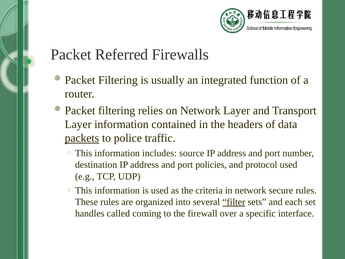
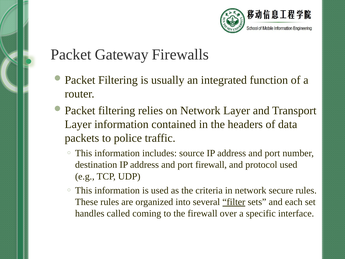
Referred: Referred -> Gateway
packets underline: present -> none
port policies: policies -> firewall
